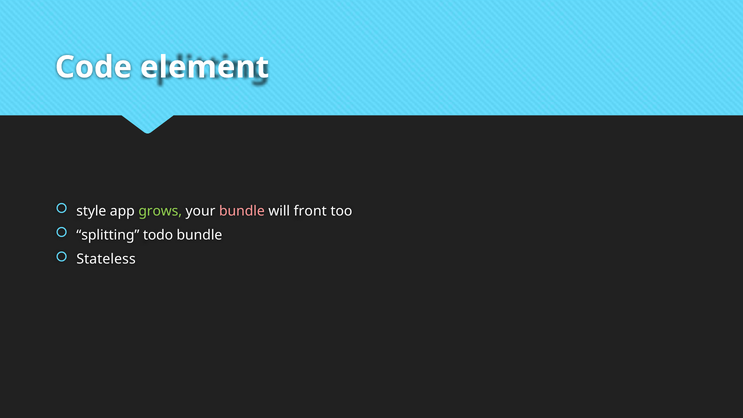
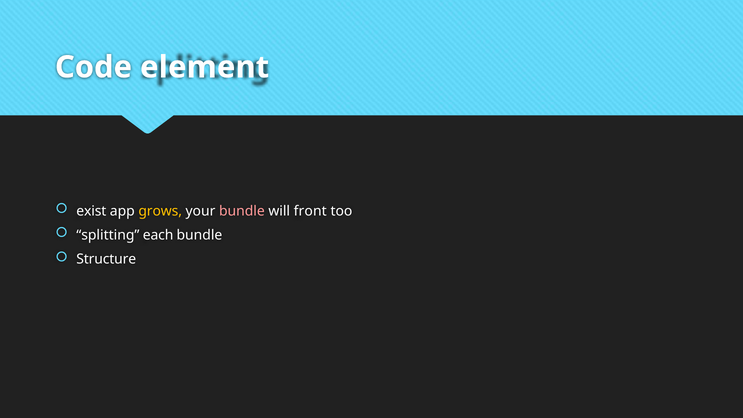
style: style -> exist
grows colour: light green -> yellow
todo: todo -> each
Stateless: Stateless -> Structure
